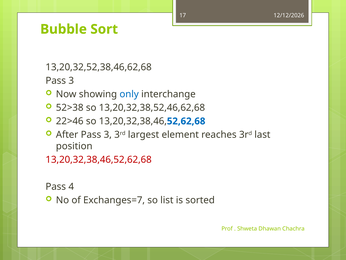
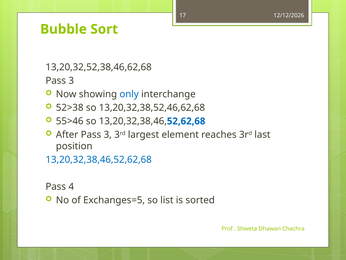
22>46: 22>46 -> 55>46
13,20,32,38,46,52,62,68 colour: red -> blue
Exchanges=7: Exchanges=7 -> Exchanges=5
